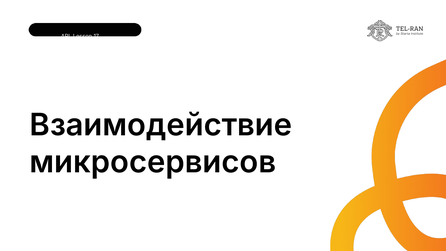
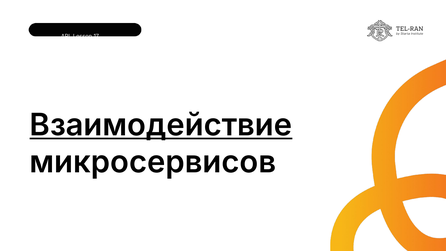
Взаимодействие underline: none -> present
